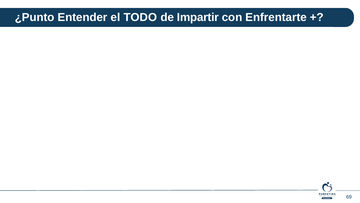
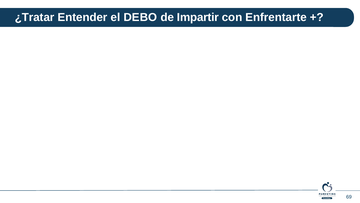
¿Punto: ¿Punto -> ¿Tratar
TODO: TODO -> DEBO
